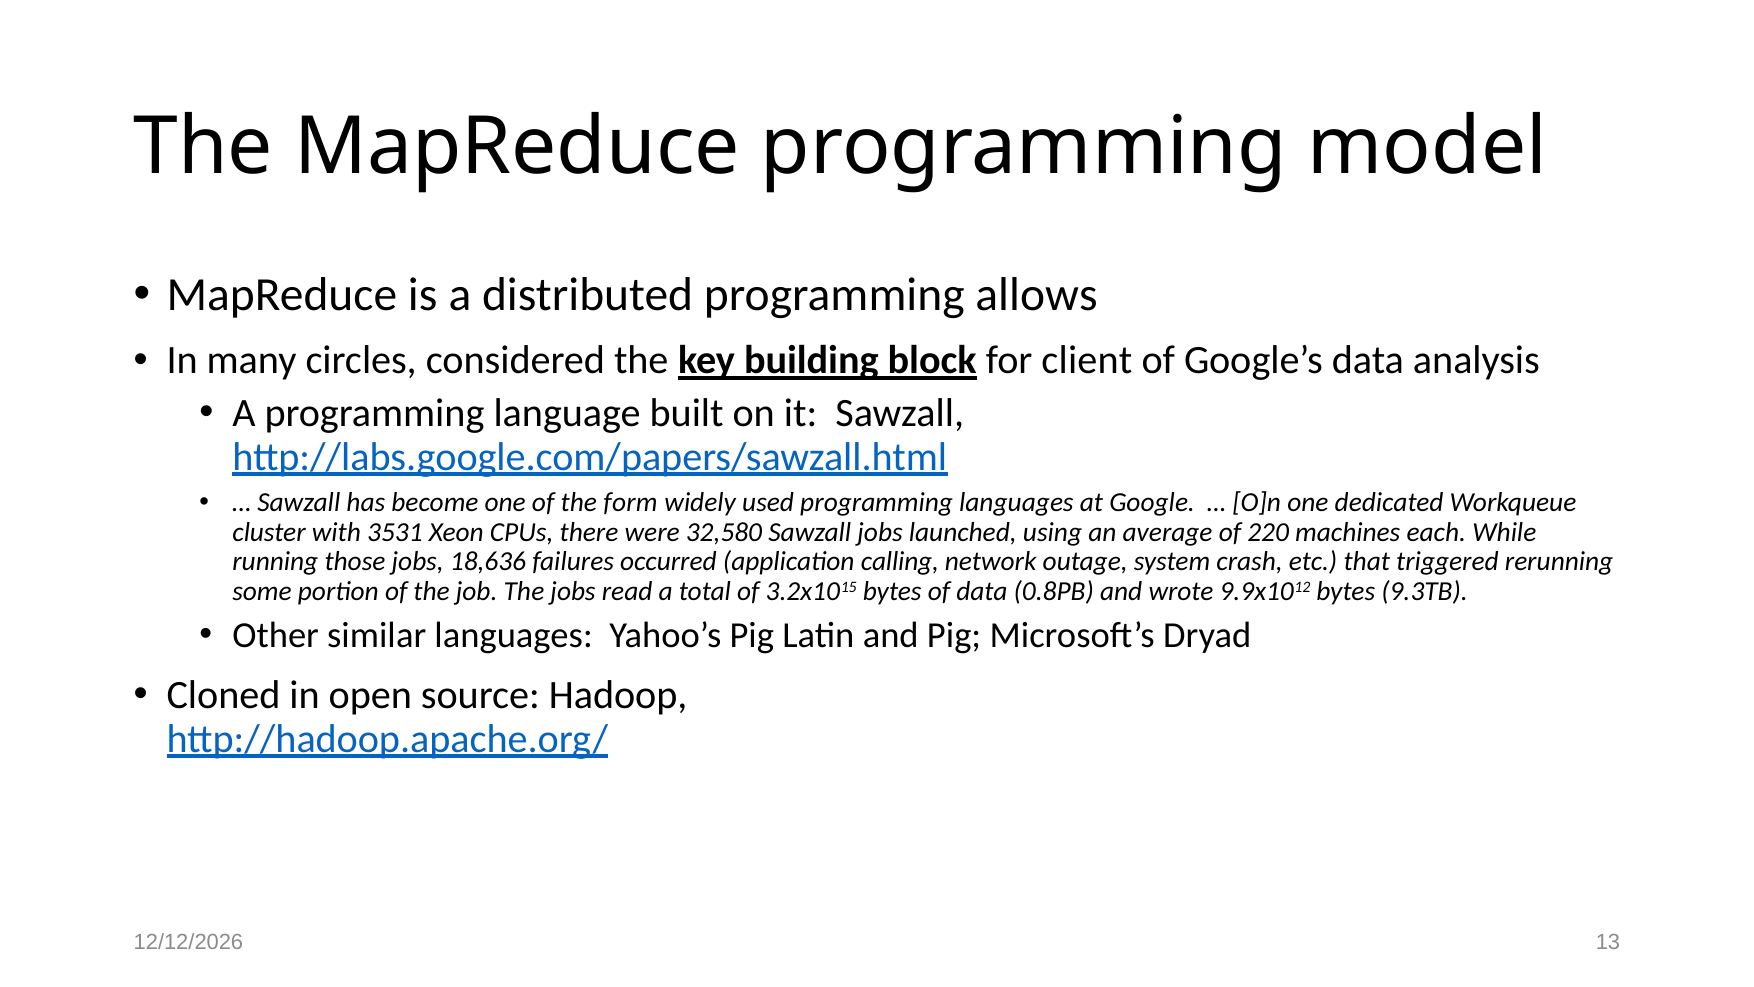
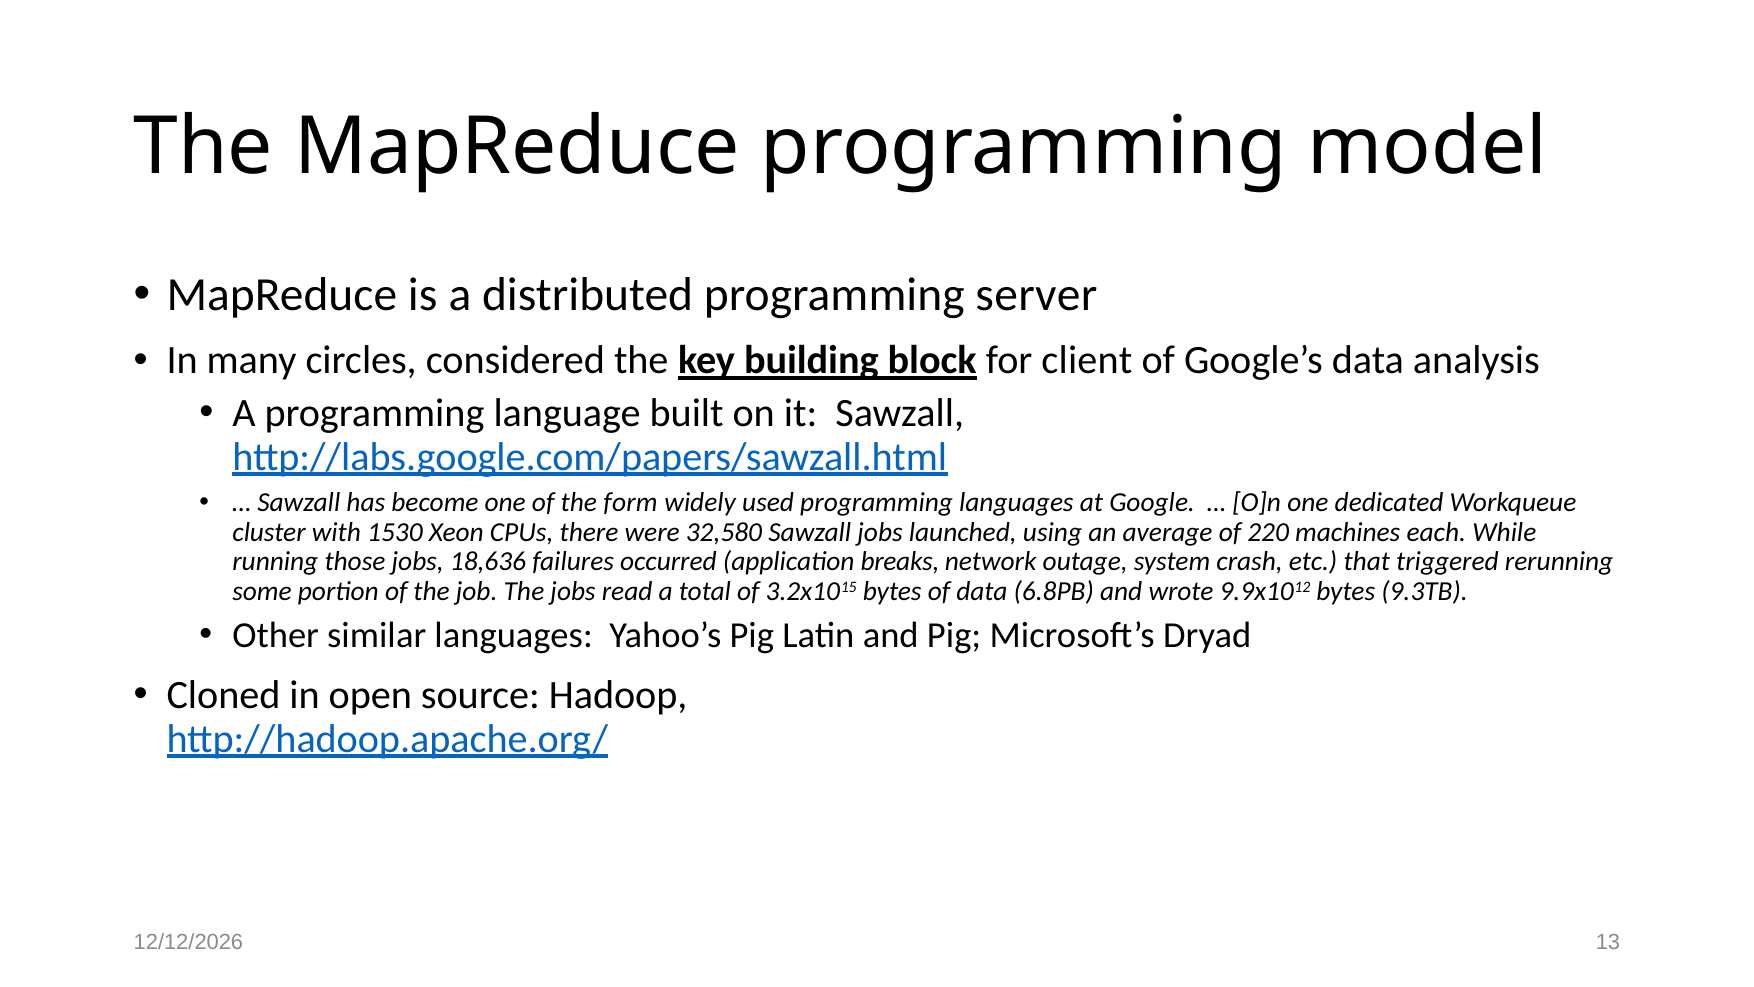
allows: allows -> server
3531: 3531 -> 1530
calling: calling -> breaks
0.8PB: 0.8PB -> 6.8PB
